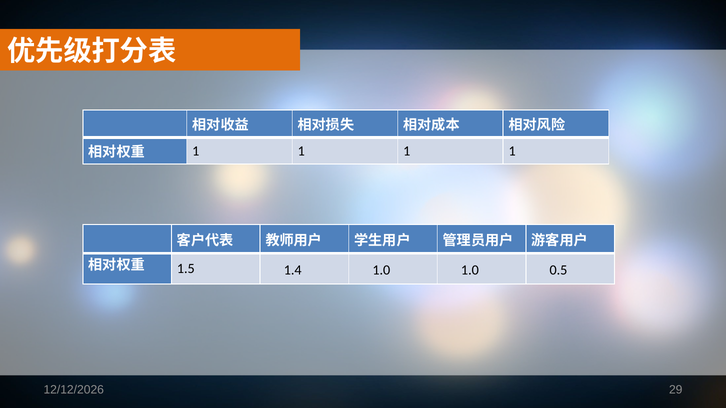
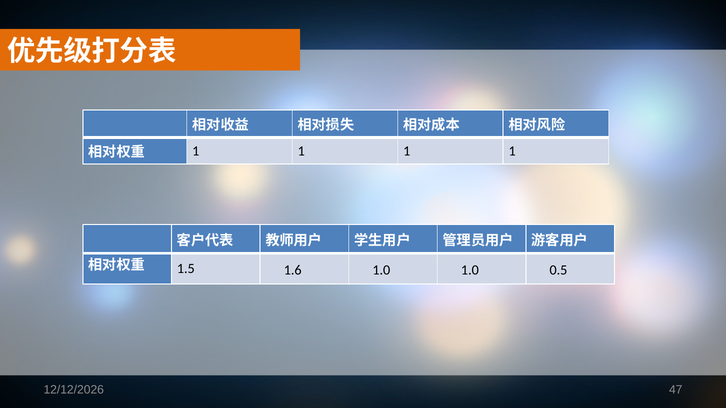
1.4: 1.4 -> 1.6
29: 29 -> 47
